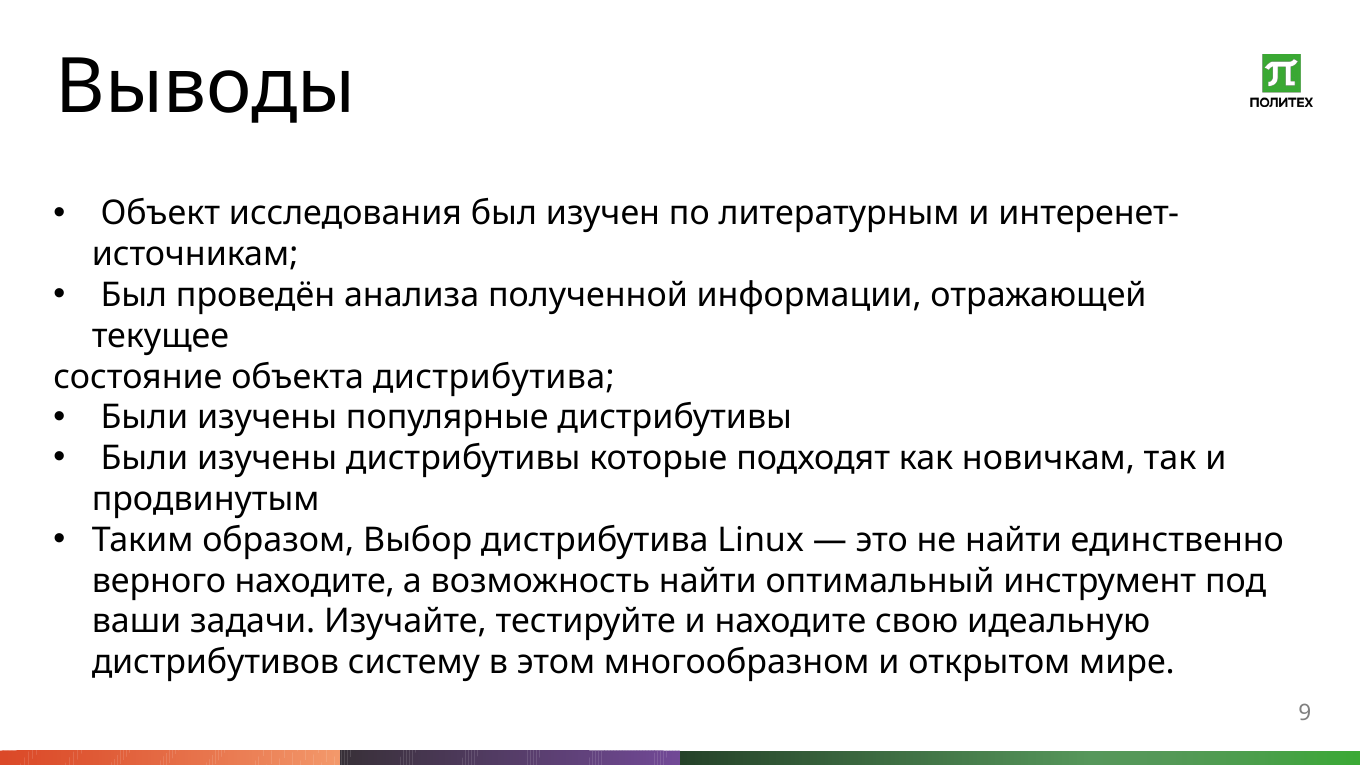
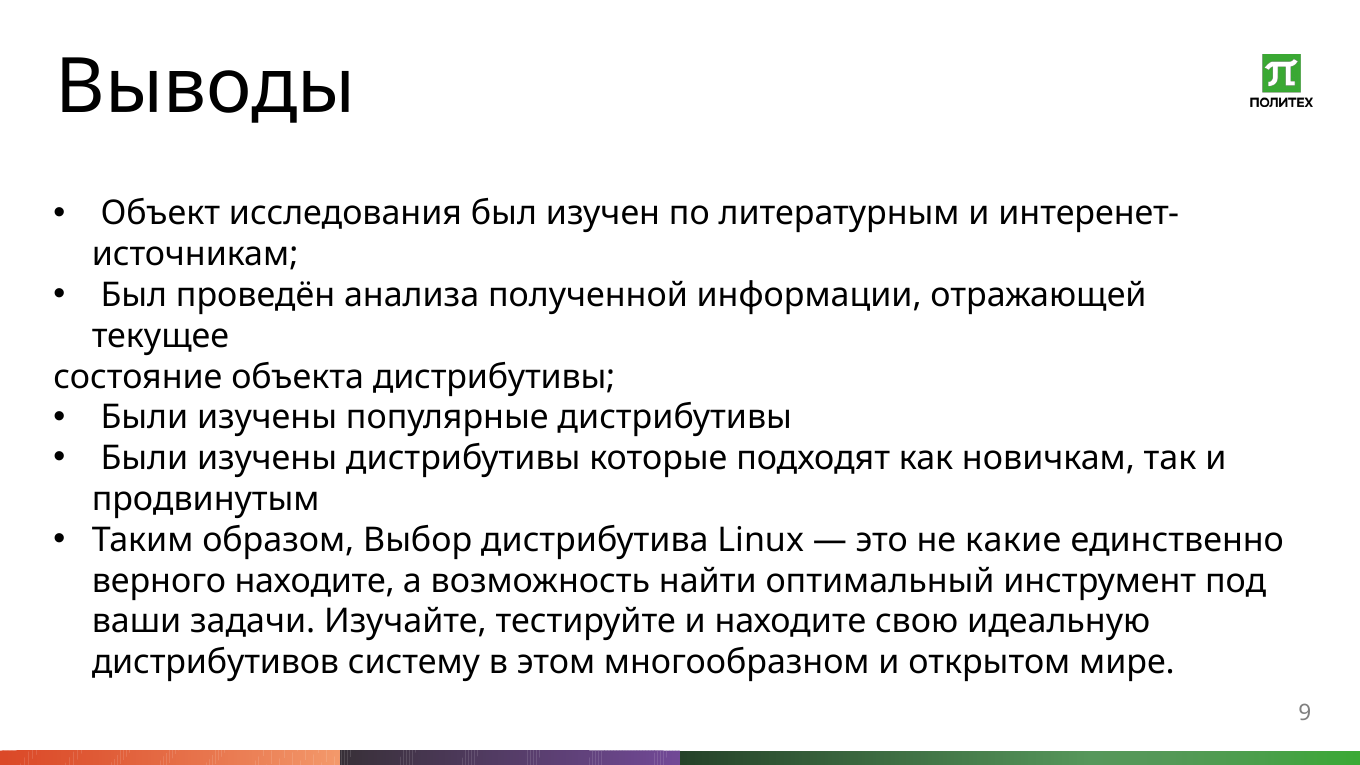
объекта дистрибутива: дистрибутива -> дистрибутивы
не найти: найти -> какие
